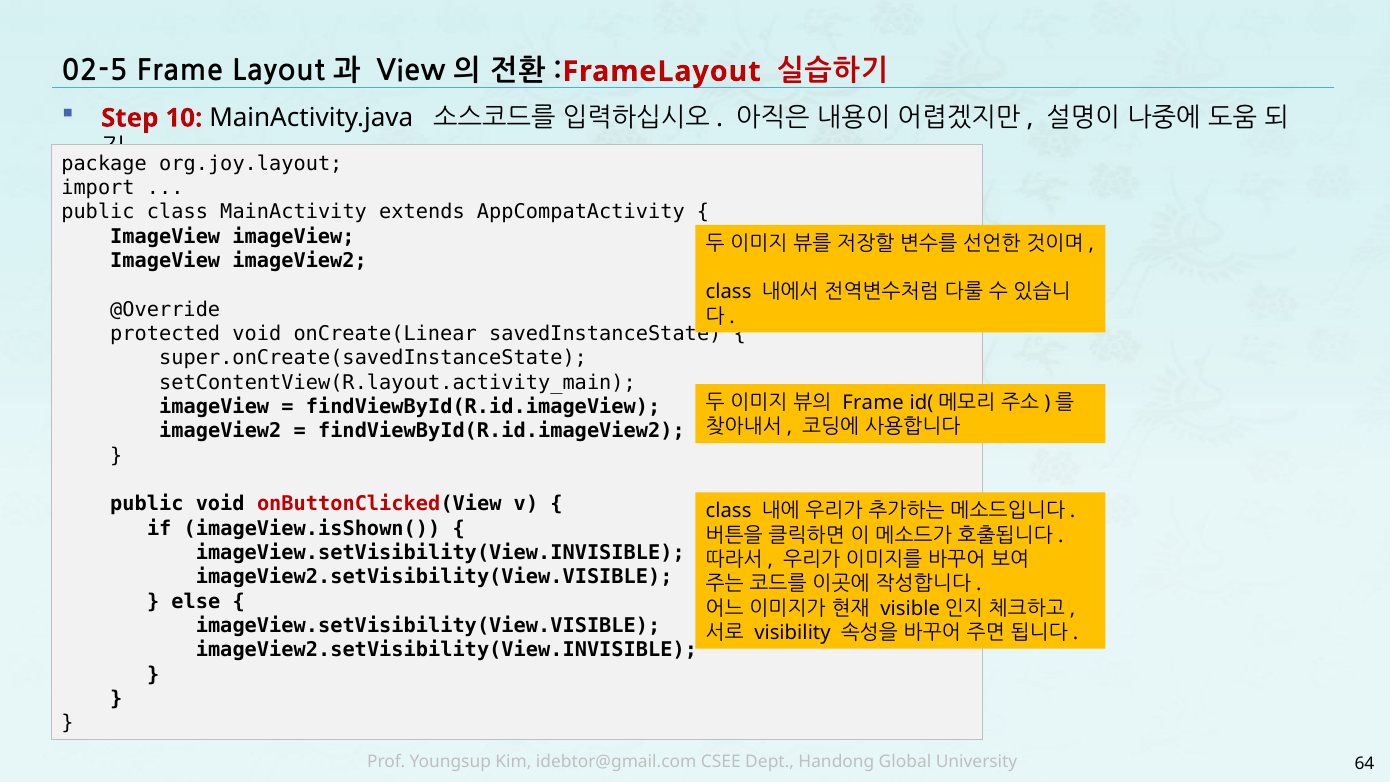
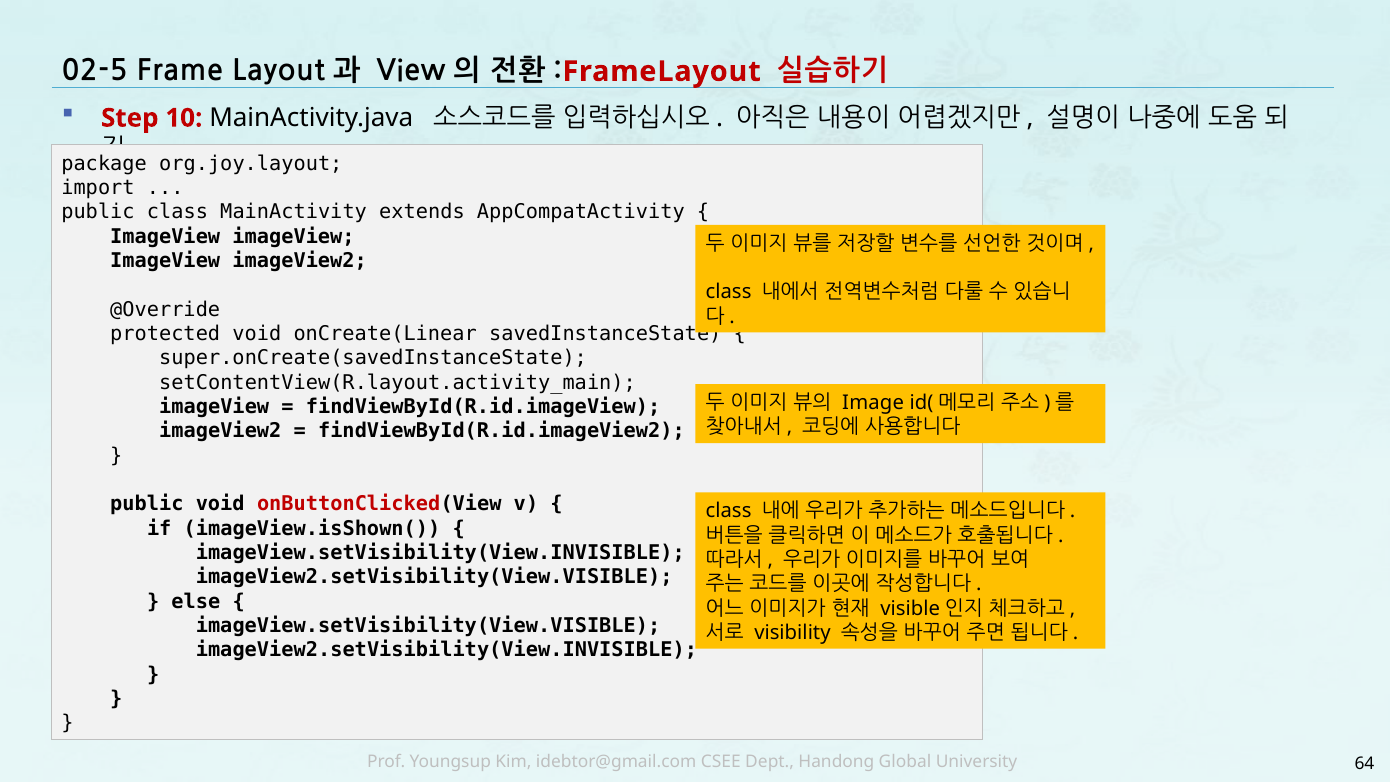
Frame at (873, 403): Frame -> Image
